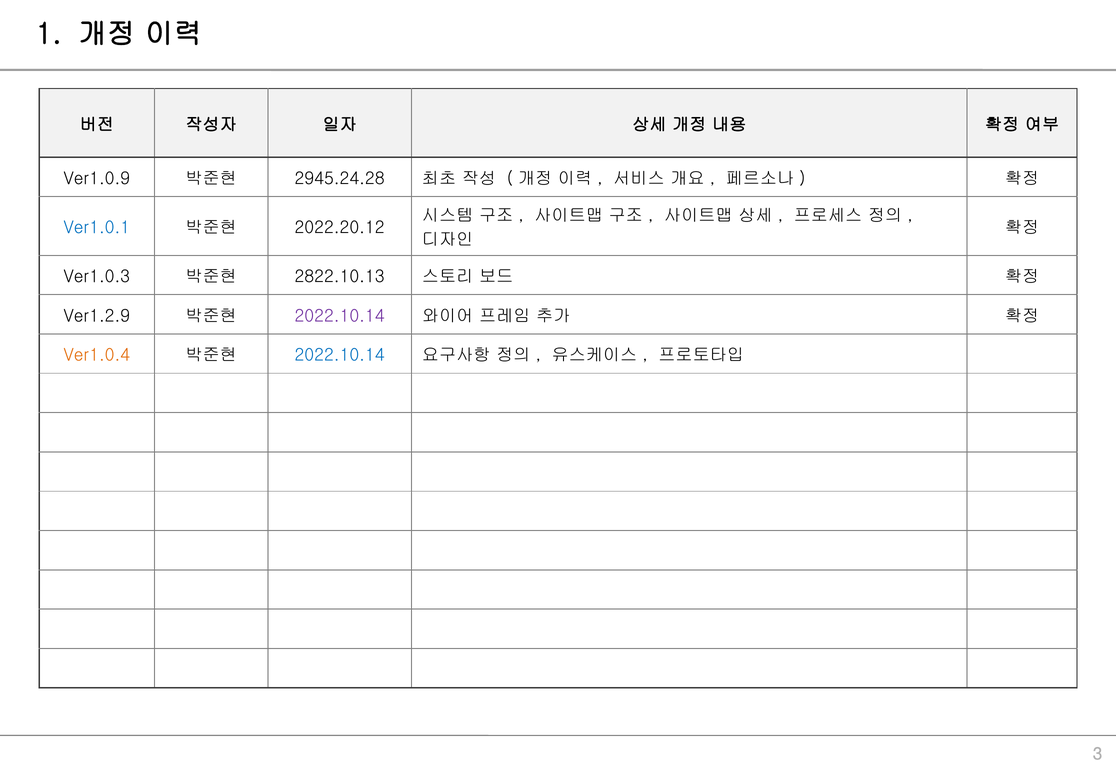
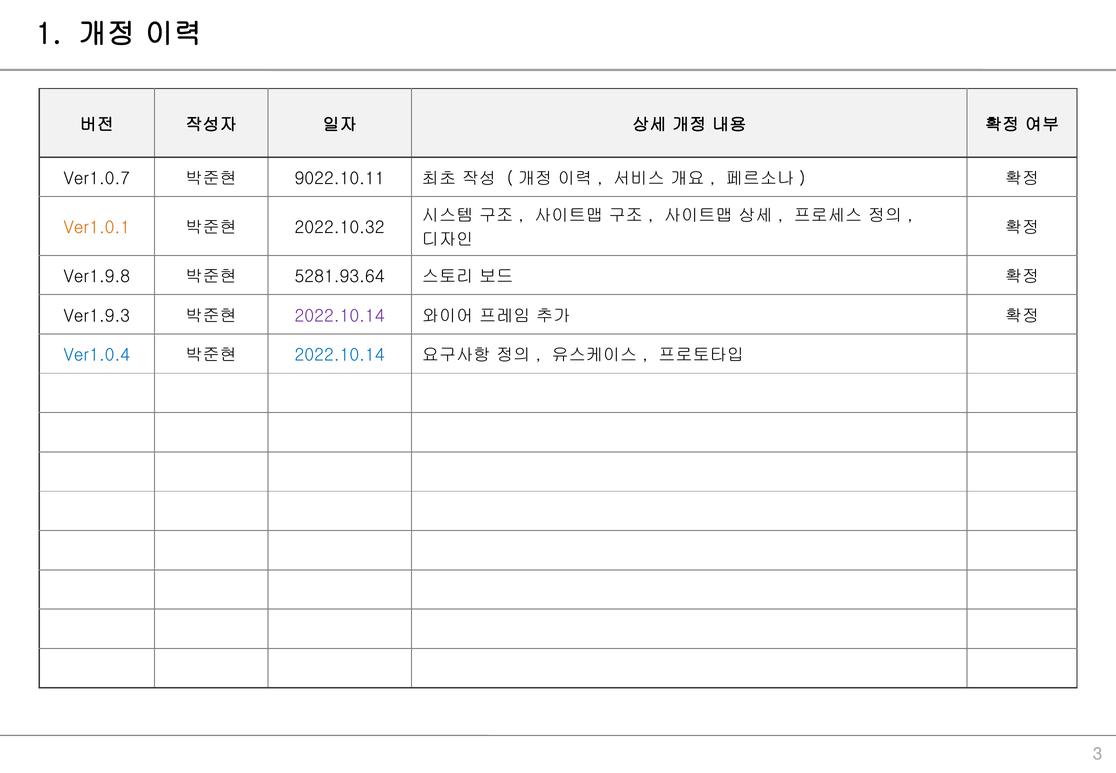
Ver1.0.9: Ver1.0.9 -> Ver1.0.7
2945.24.28: 2945.24.28 -> 9022.10.11
Ver1.0.1 colour: blue -> orange
2022.20.12: 2022.20.12 -> 2022.10.32
Ver1.0.3: Ver1.0.3 -> Ver1.9.8
2822.10.13: 2822.10.13 -> 5281.93.64
Ver1.2.9: Ver1.2.9 -> Ver1.9.3
Ver1.0.4 colour: orange -> blue
